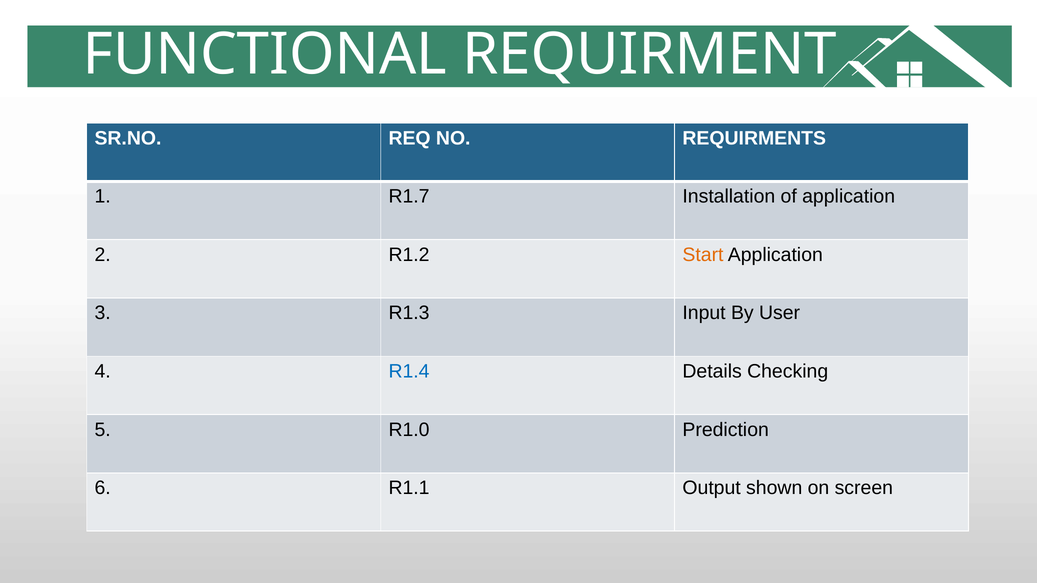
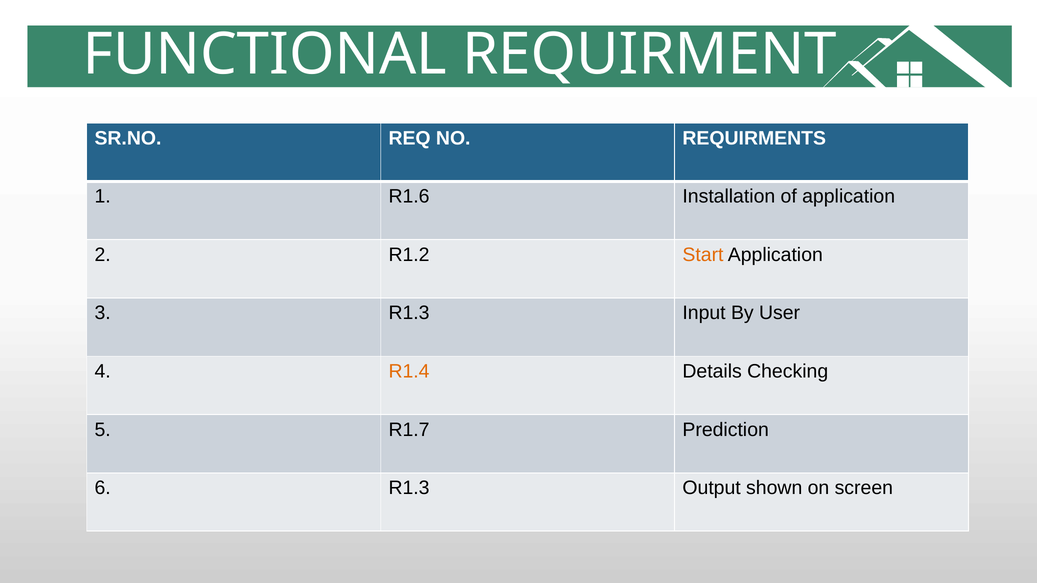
R1.7: R1.7 -> R1.6
R1.4 colour: blue -> orange
R1.0: R1.0 -> R1.7
6 R1.1: R1.1 -> R1.3
